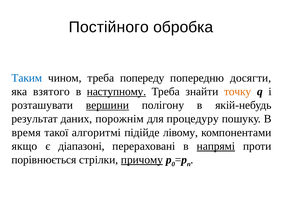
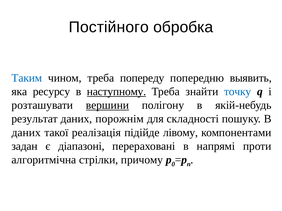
досягти: досягти -> выявить
взятого: взятого -> ресурсу
точку colour: orange -> blue
процедуру: процедуру -> складності
время at (26, 133): время -> даних
алгоритмі: алгоритмі -> реалізація
якщо: якщо -> задан
напрямі underline: present -> none
порівнюється: порівнюється -> алгоритмічна
причому underline: present -> none
